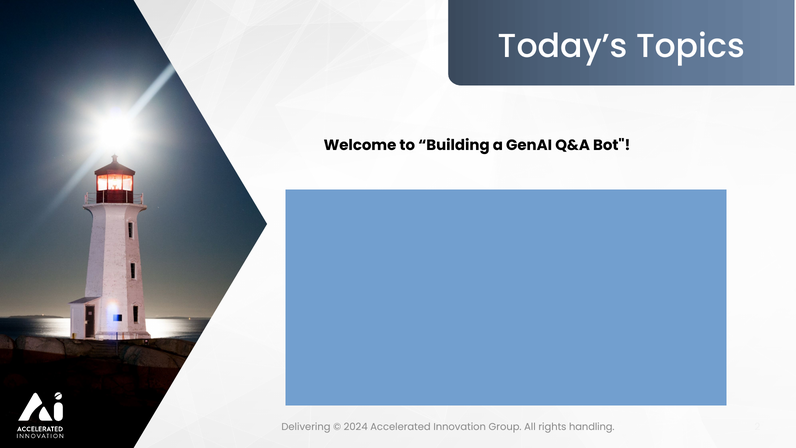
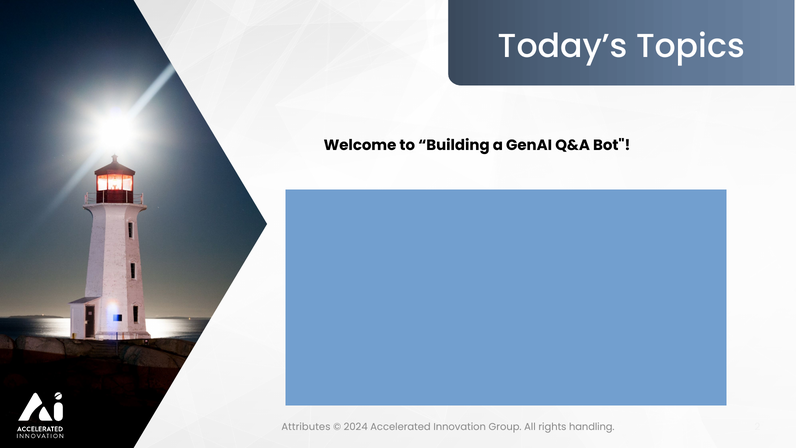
Delivering: Delivering -> Attributes
